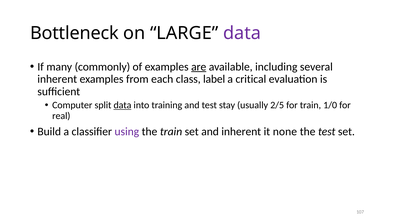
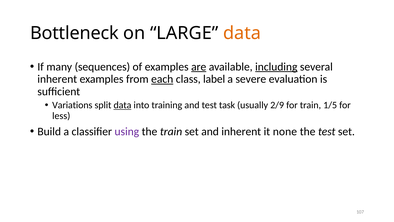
data at (242, 33) colour: purple -> orange
commonly: commonly -> sequences
including underline: none -> present
each underline: none -> present
critical: critical -> severe
Computer: Computer -> Variations
stay: stay -> task
2/5: 2/5 -> 2/9
1/0: 1/0 -> 1/5
real: real -> less
